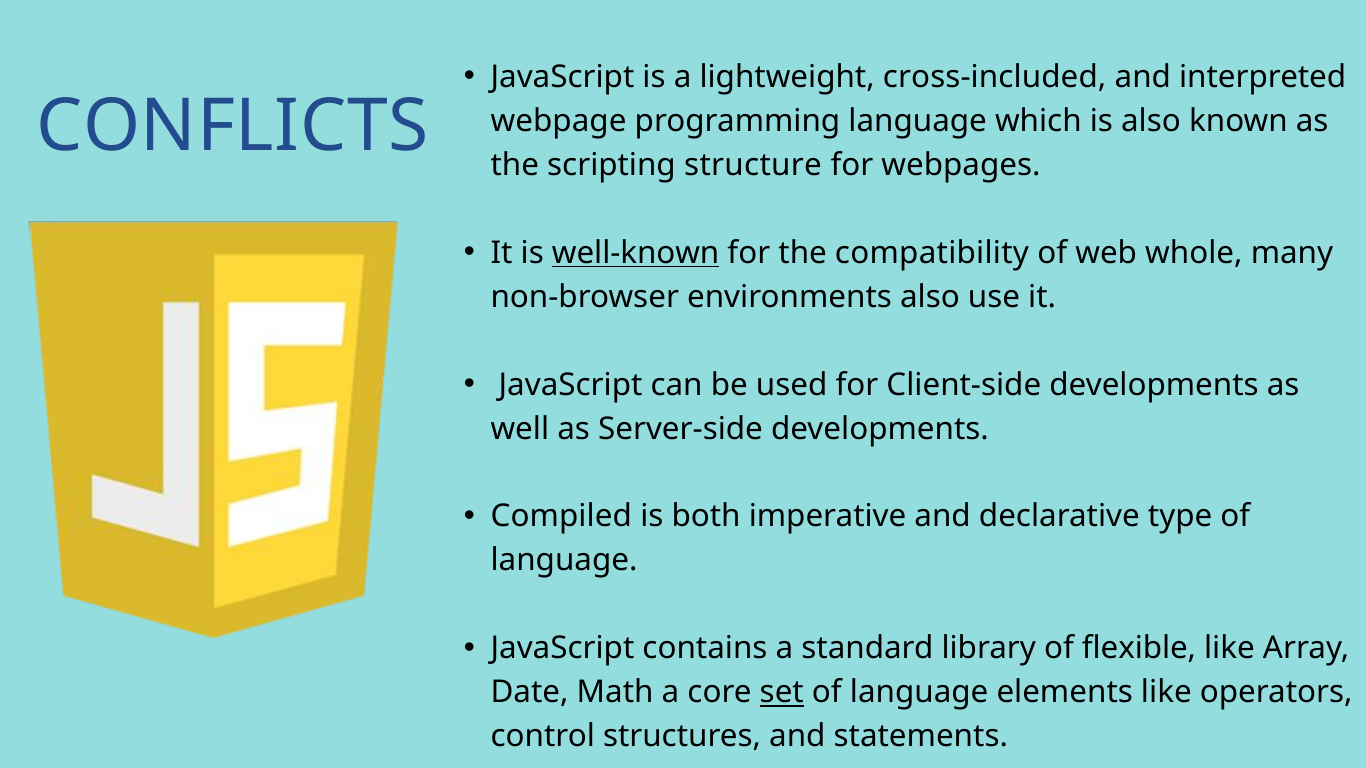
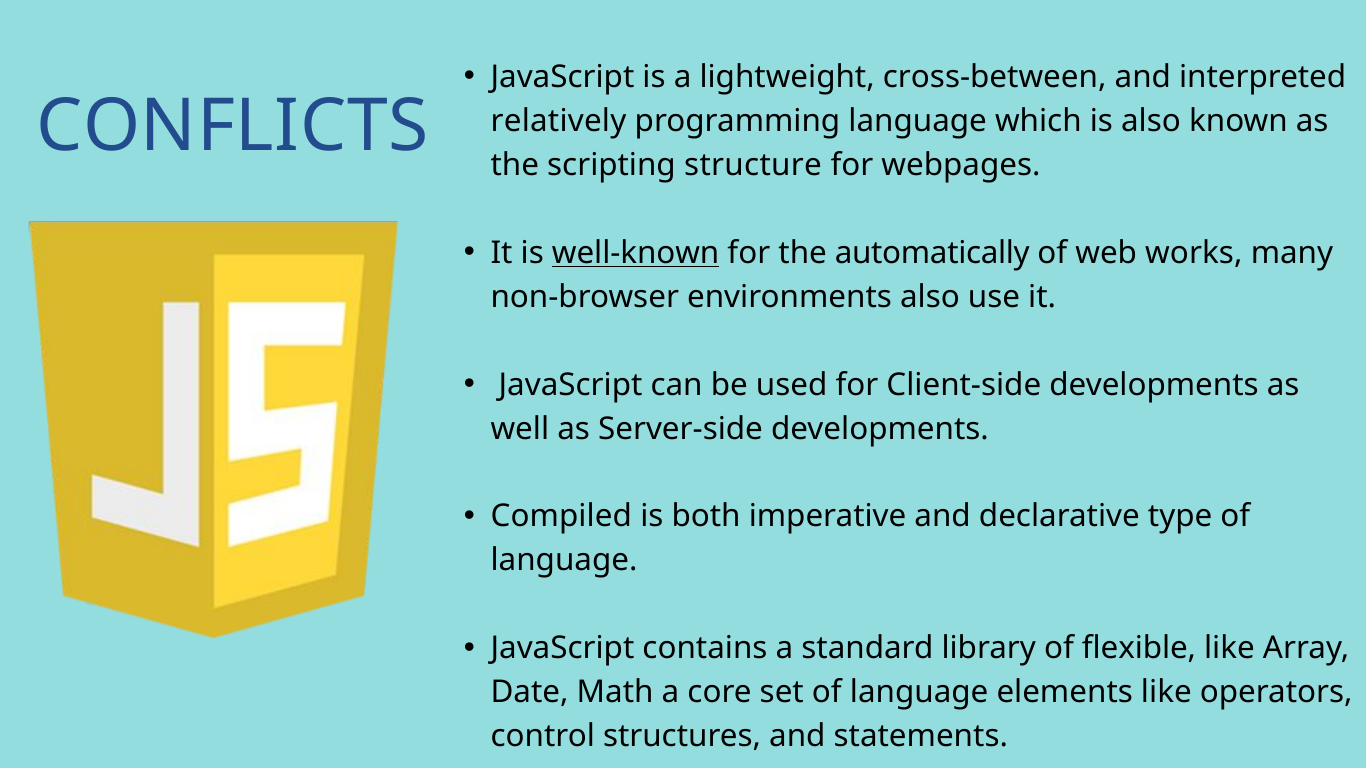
cross-included: cross-included -> cross-between
webpage: webpage -> relatively
compatibility: compatibility -> automatically
whole: whole -> works
set underline: present -> none
